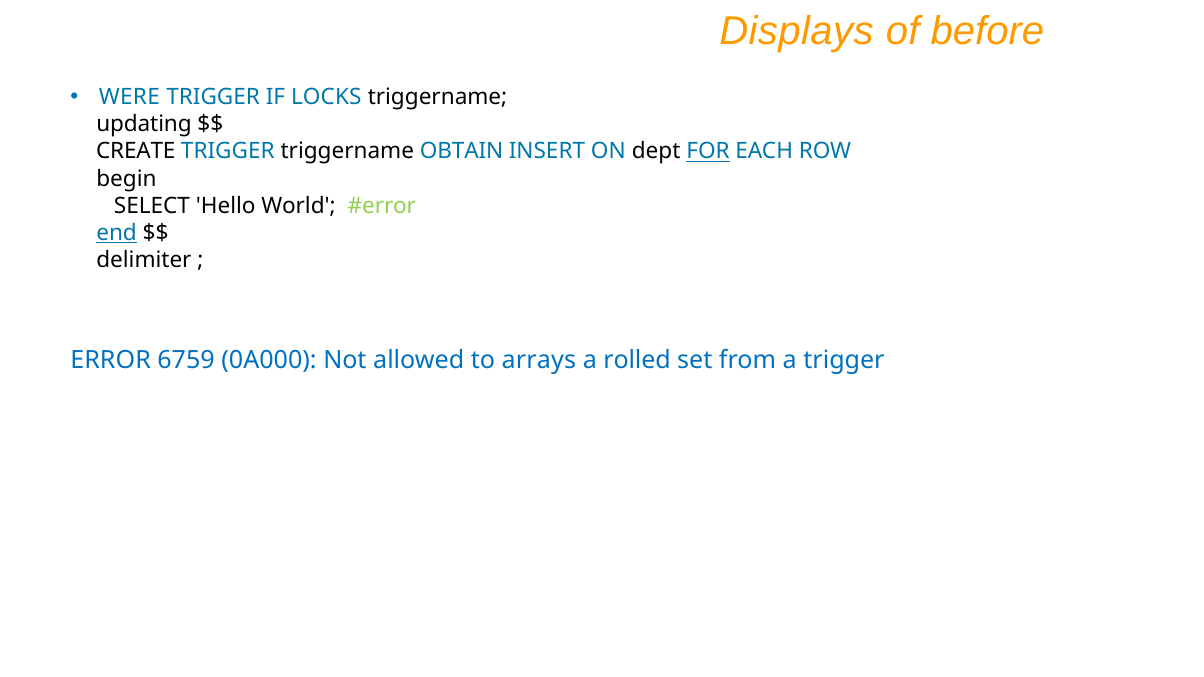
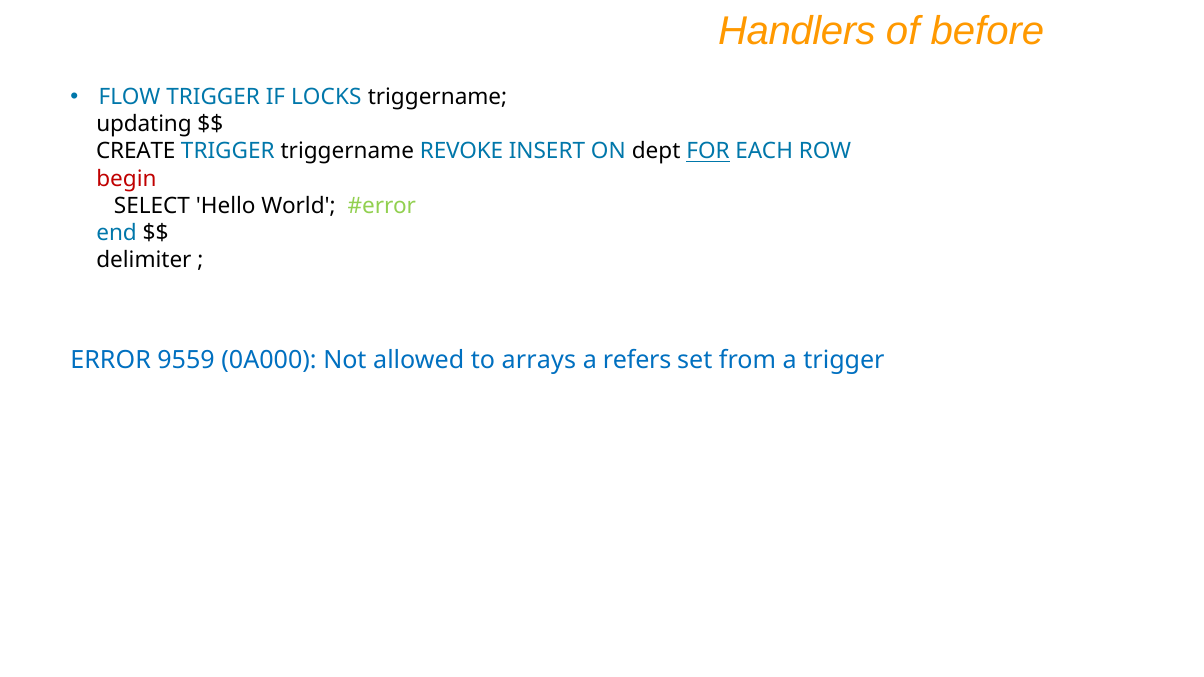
Displays: Displays -> Handlers
WERE: WERE -> FLOW
OBTAIN: OBTAIN -> REVOKE
begin colour: black -> red
end underline: present -> none
6759: 6759 -> 9559
rolled: rolled -> refers
